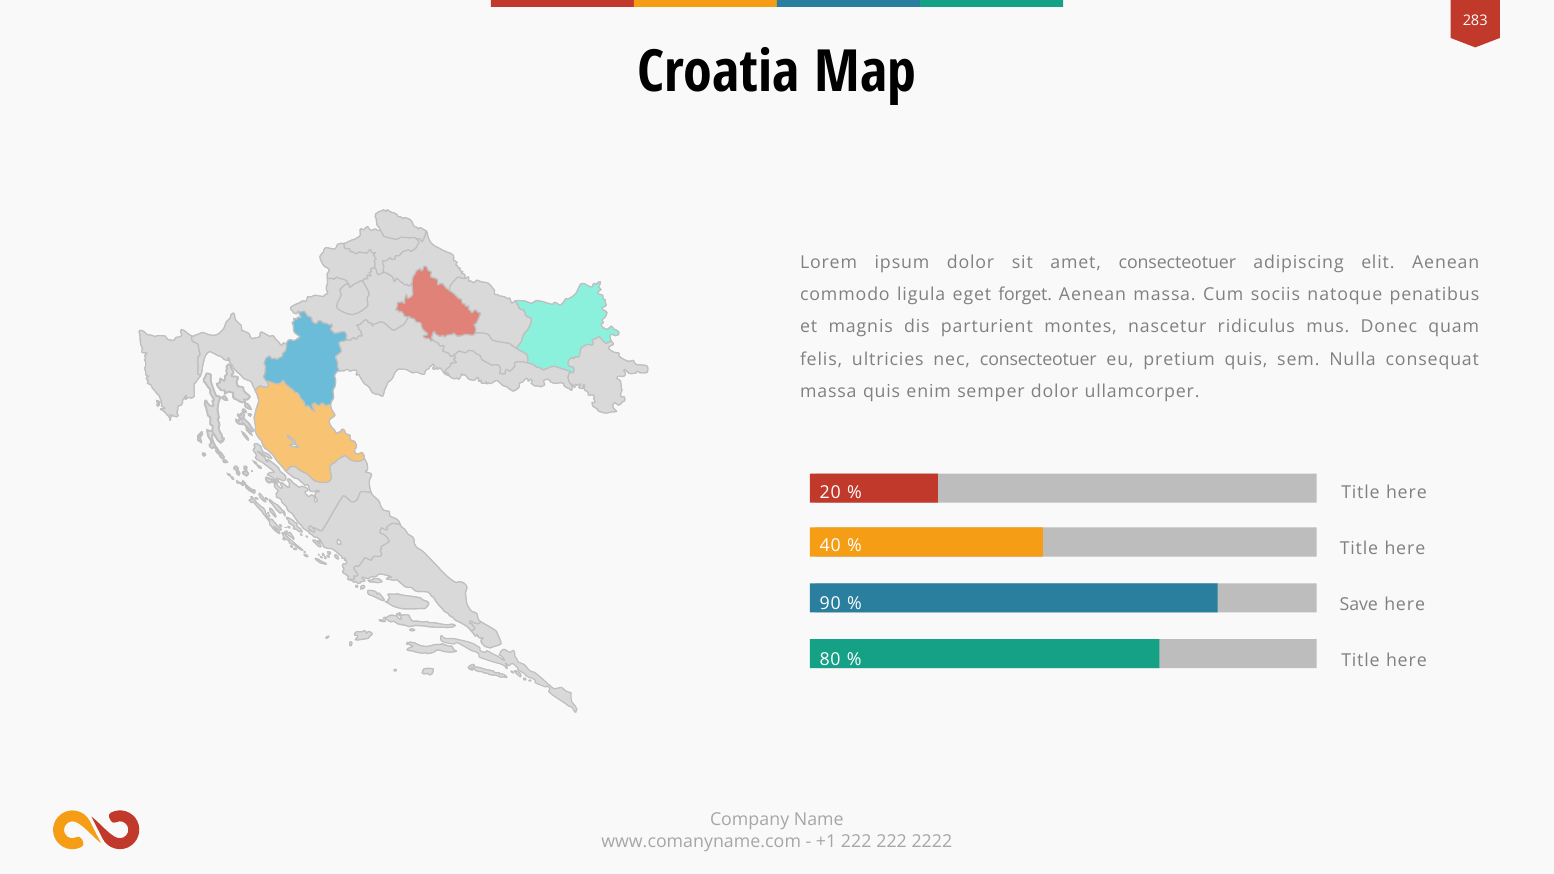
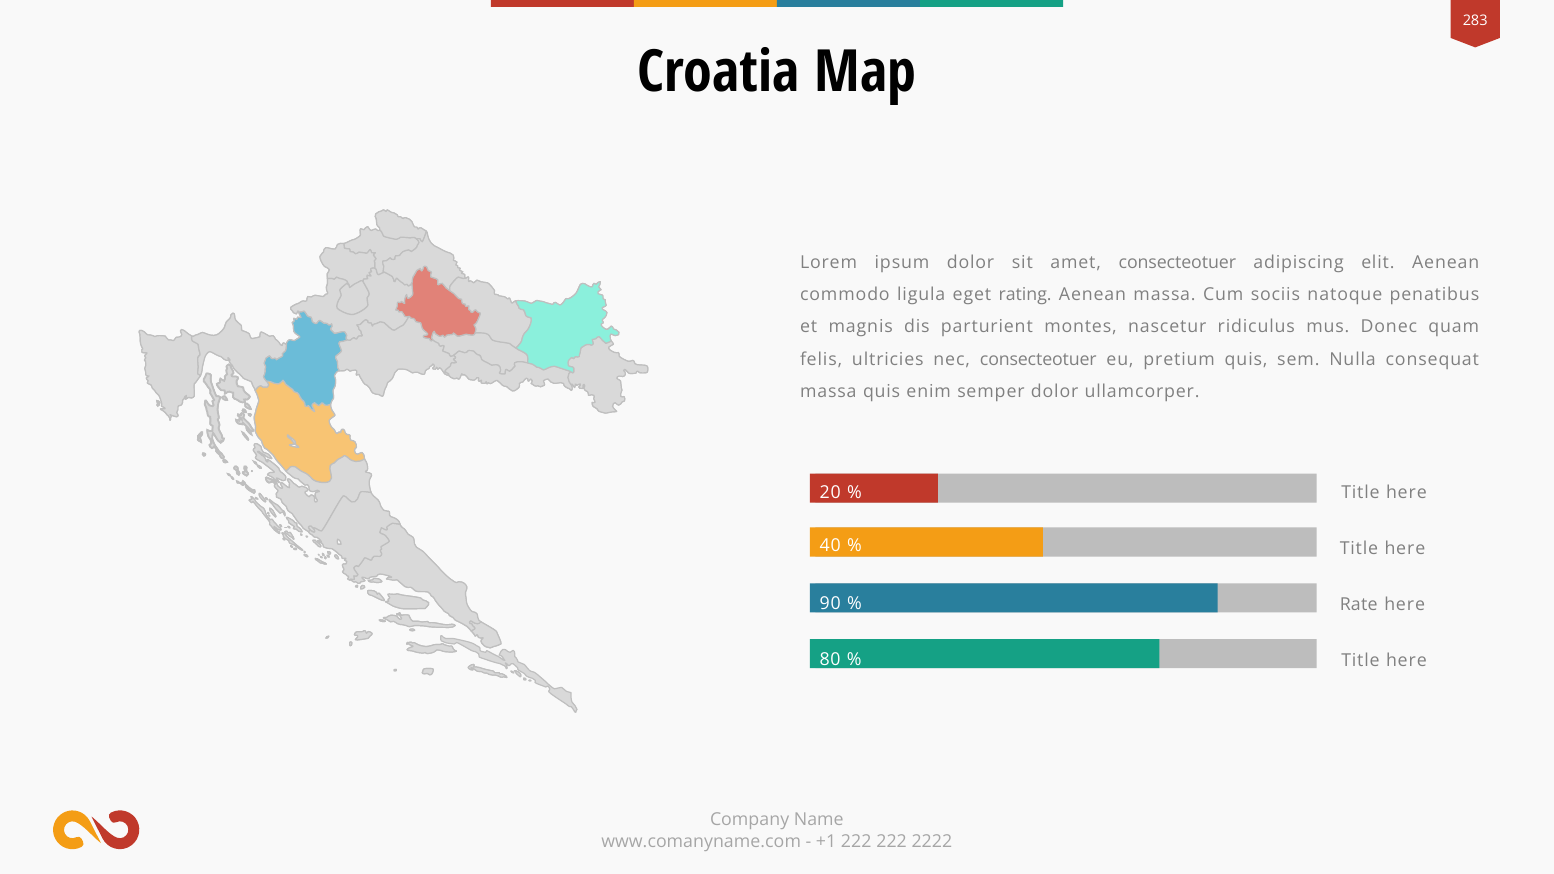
forget: forget -> rating
Save: Save -> Rate
